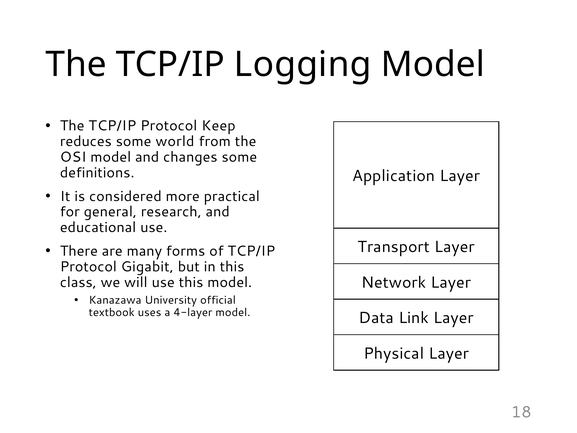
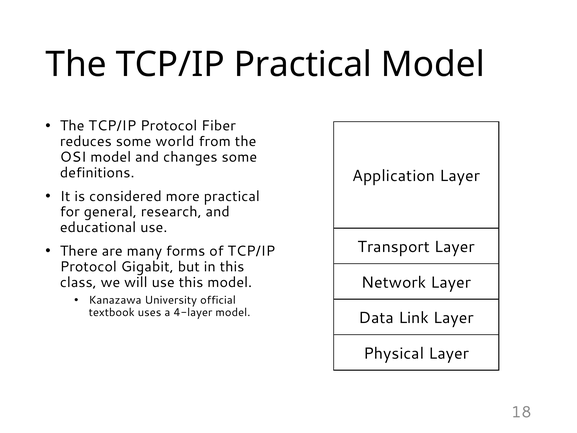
TCP/IP Logging: Logging -> Practical
Keep: Keep -> Fiber
